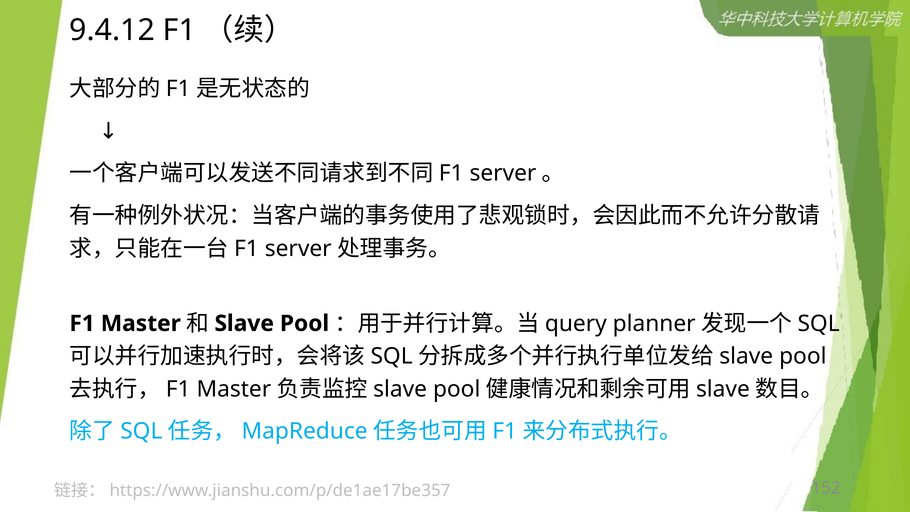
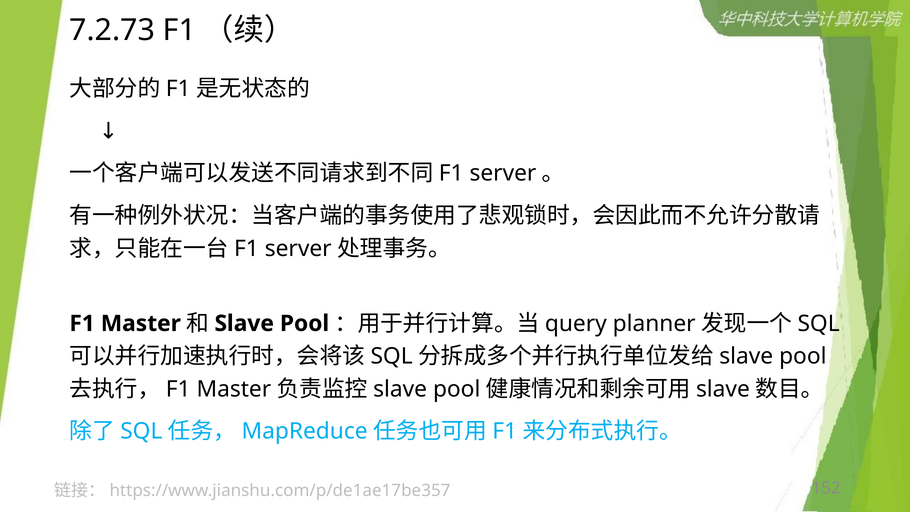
9.4.12: 9.4.12 -> 7.2.73
